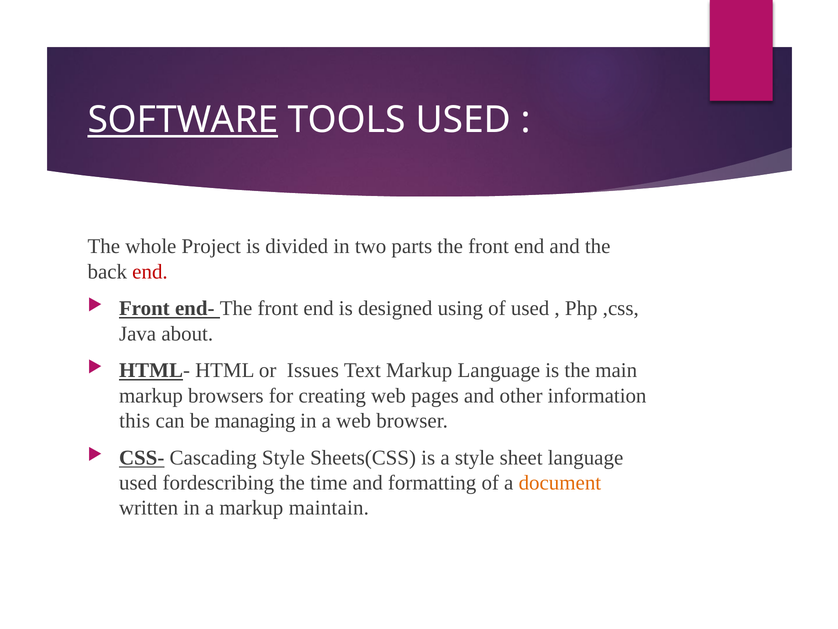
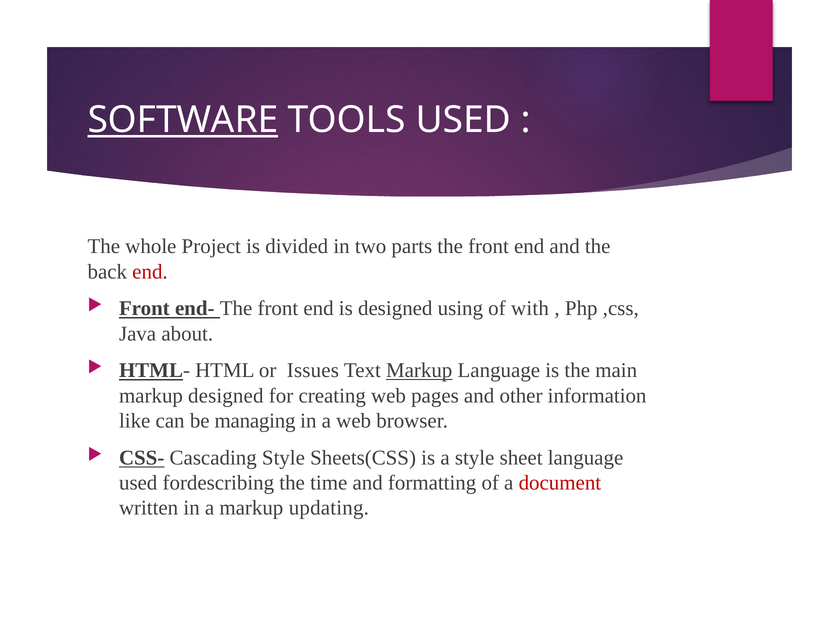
of used: used -> with
Markup at (419, 370) underline: none -> present
markup browsers: browsers -> designed
this: this -> like
document colour: orange -> red
maintain: maintain -> updating
